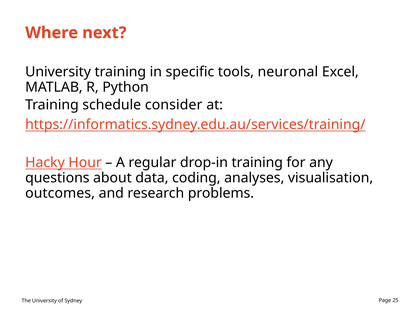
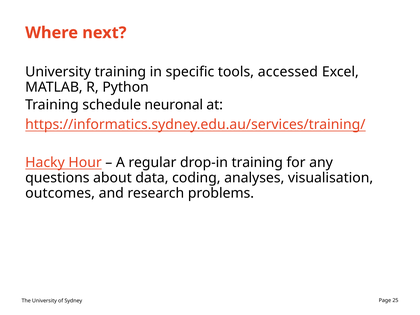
neuronal: neuronal -> accessed
consider: consider -> neuronal
